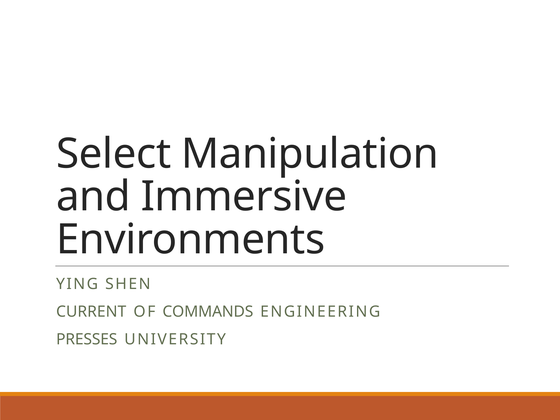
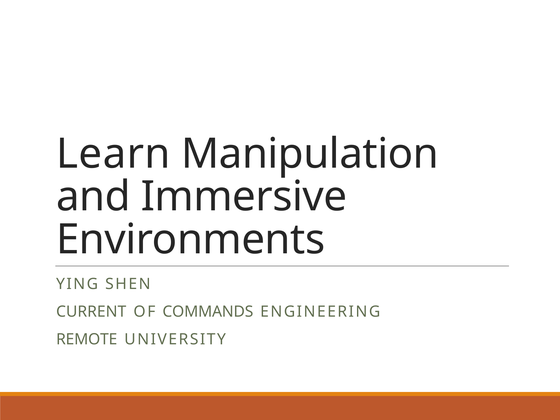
Select: Select -> Learn
PRESSES: PRESSES -> REMOTE
